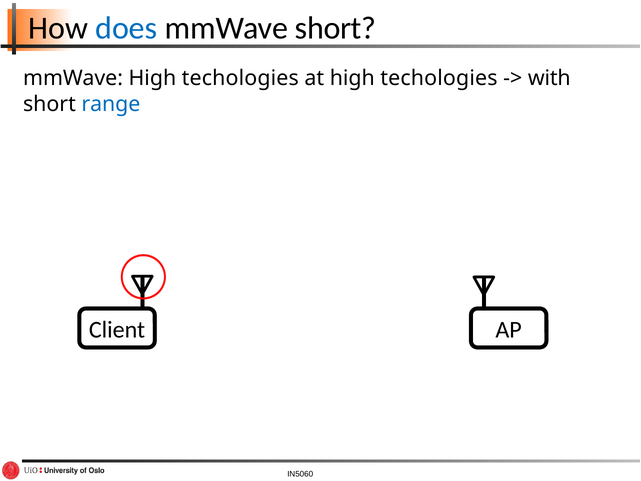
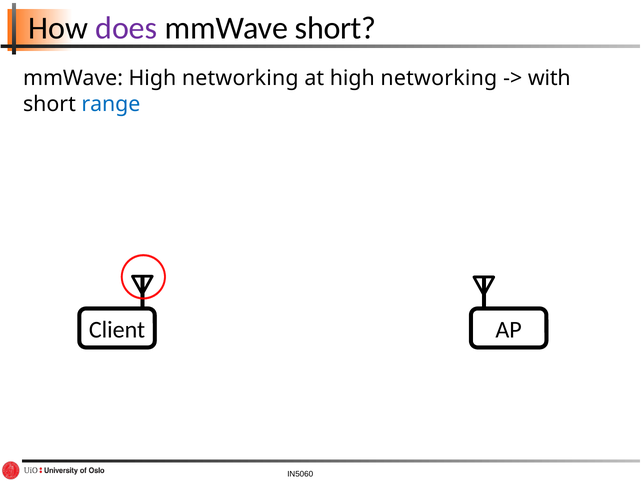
does colour: blue -> purple
mmWave High techologies: techologies -> networking
at high techologies: techologies -> networking
